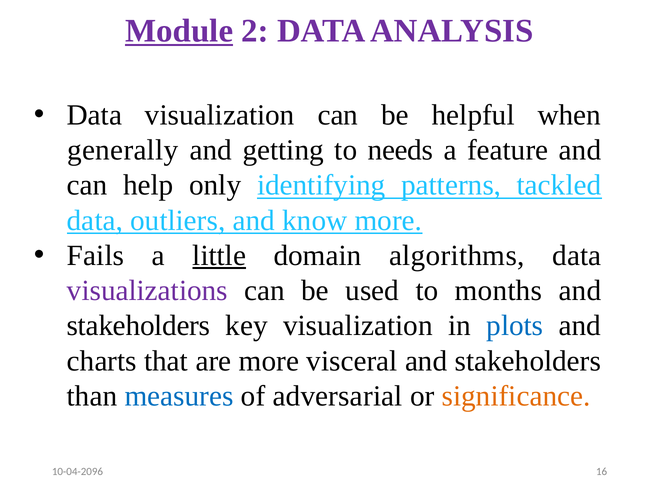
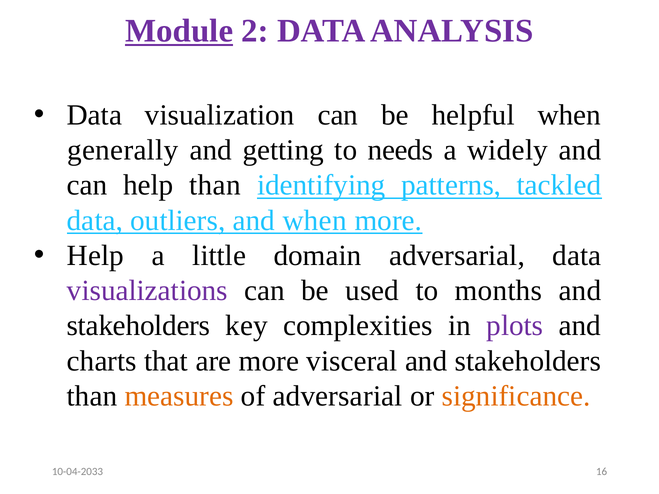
feature: feature -> widely
help only: only -> than
and know: know -> when
Fails at (95, 256): Fails -> Help
little underline: present -> none
domain algorithms: algorithms -> adversarial
key visualization: visualization -> complexities
plots colour: blue -> purple
measures colour: blue -> orange
10-04-2096: 10-04-2096 -> 10-04-2033
